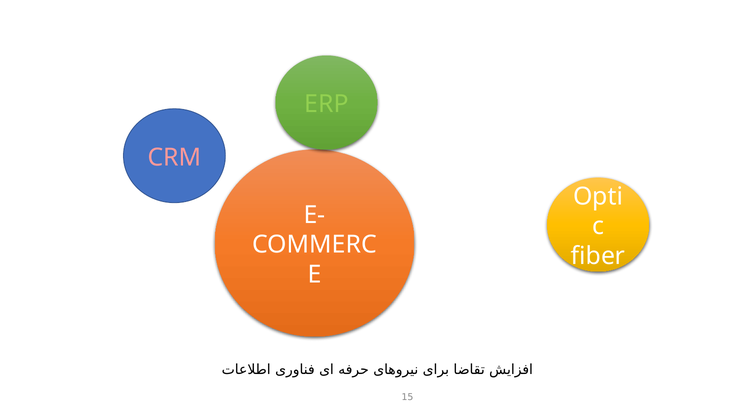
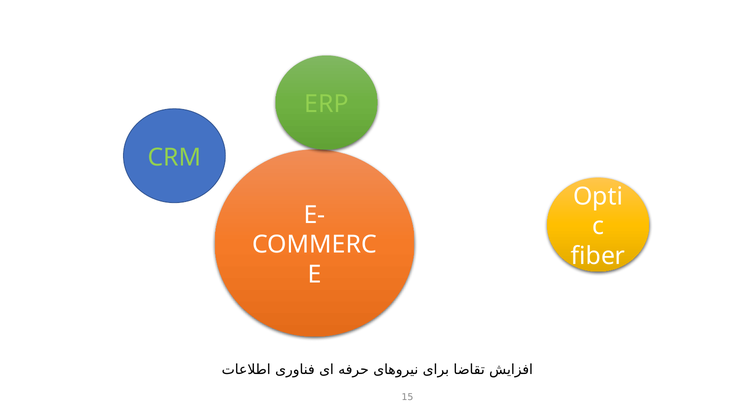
CRM colour: pink -> light green
